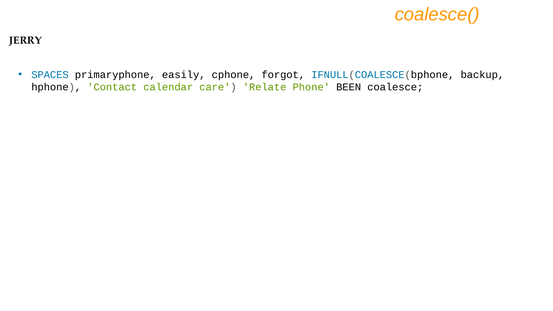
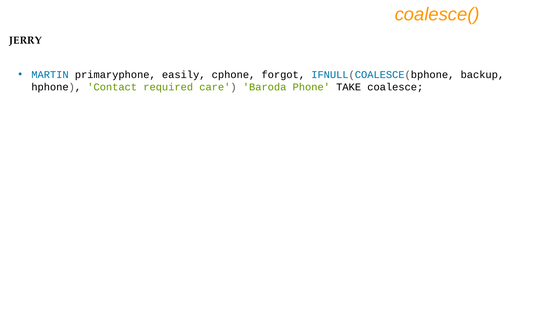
SPACES: SPACES -> MARTIN
calendar: calendar -> required
Relate: Relate -> Baroda
BEEN: BEEN -> TAKE
